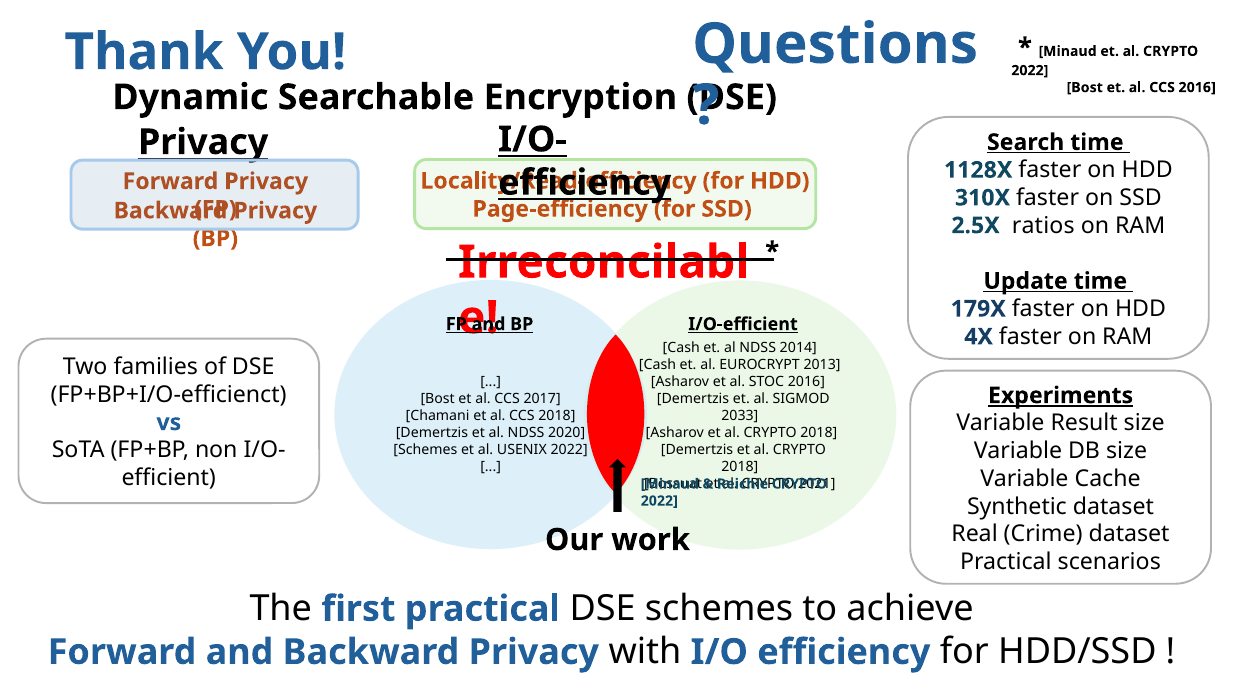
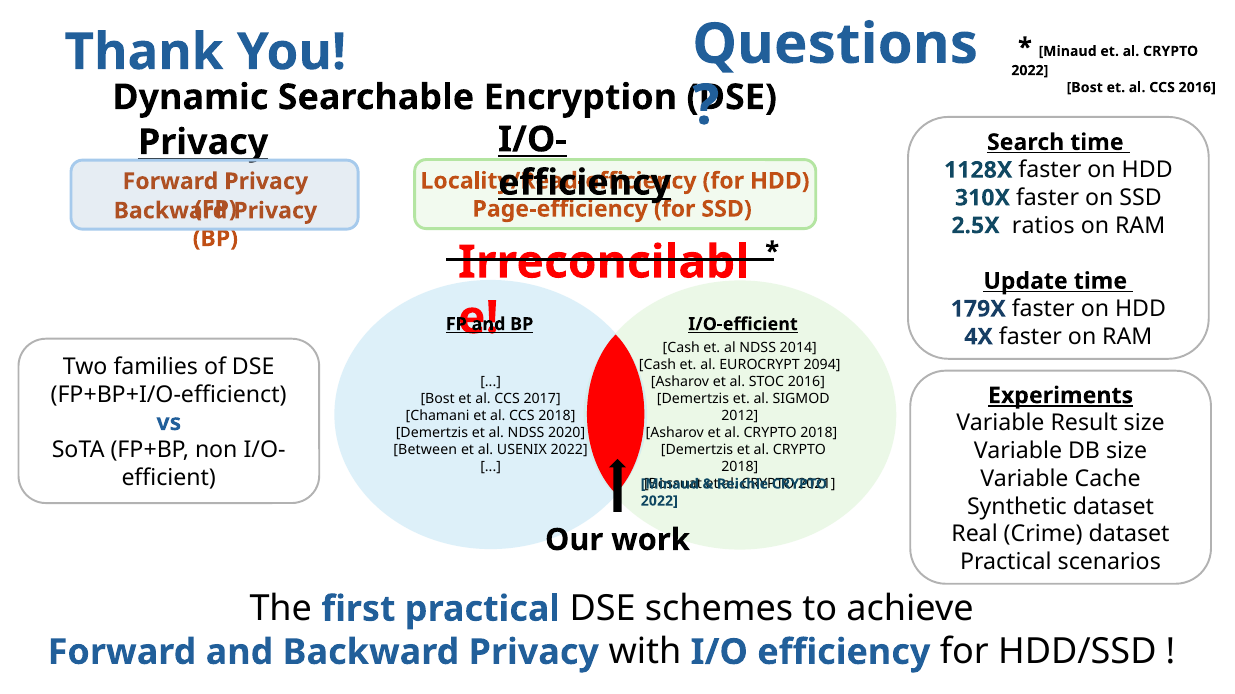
2013: 2013 -> 2094
2033: 2033 -> 2012
Schemes at (425, 450): Schemes -> Between
